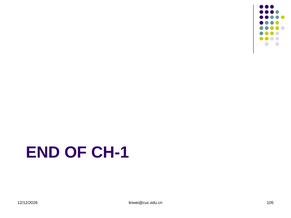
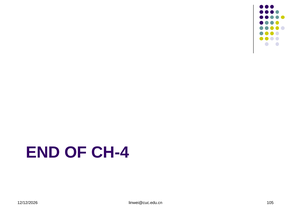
CH-1: CH-1 -> CH-4
